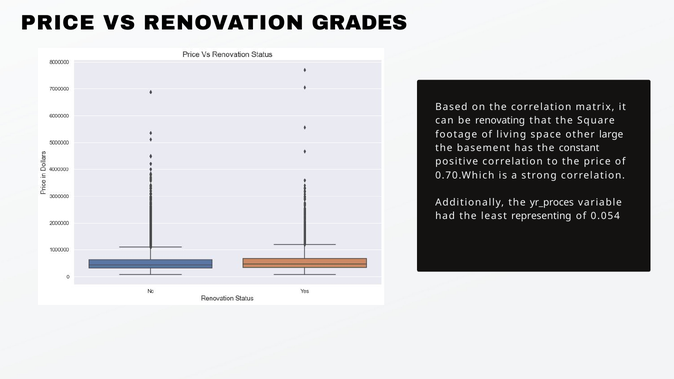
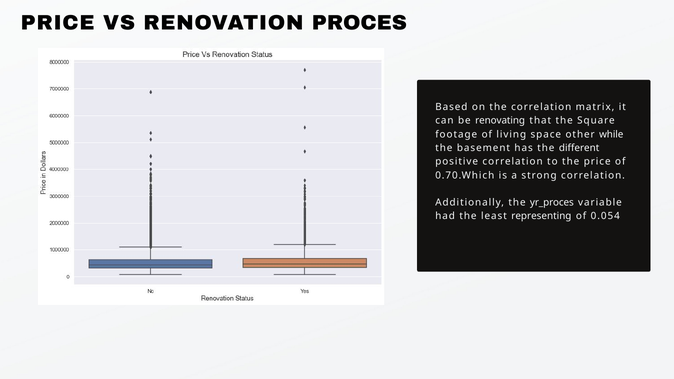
GRADES: GRADES -> PROCES
large: large -> while
constant: constant -> different
